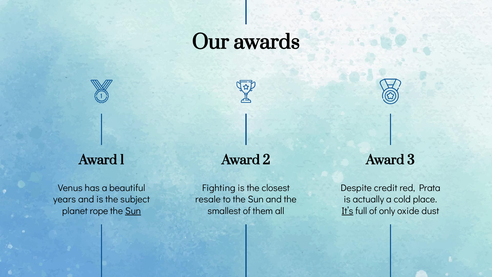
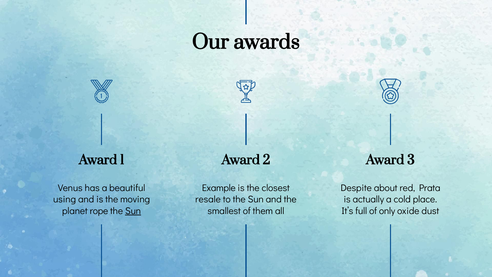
Fighting: Fighting -> Example
credit: credit -> about
years: years -> using
subject: subject -> moving
It’s underline: present -> none
